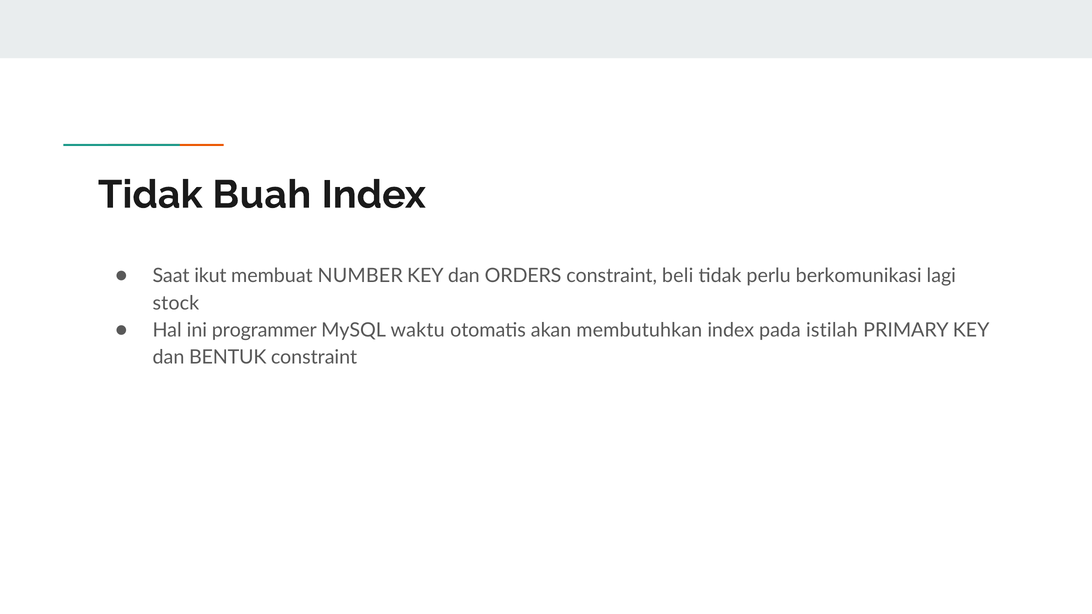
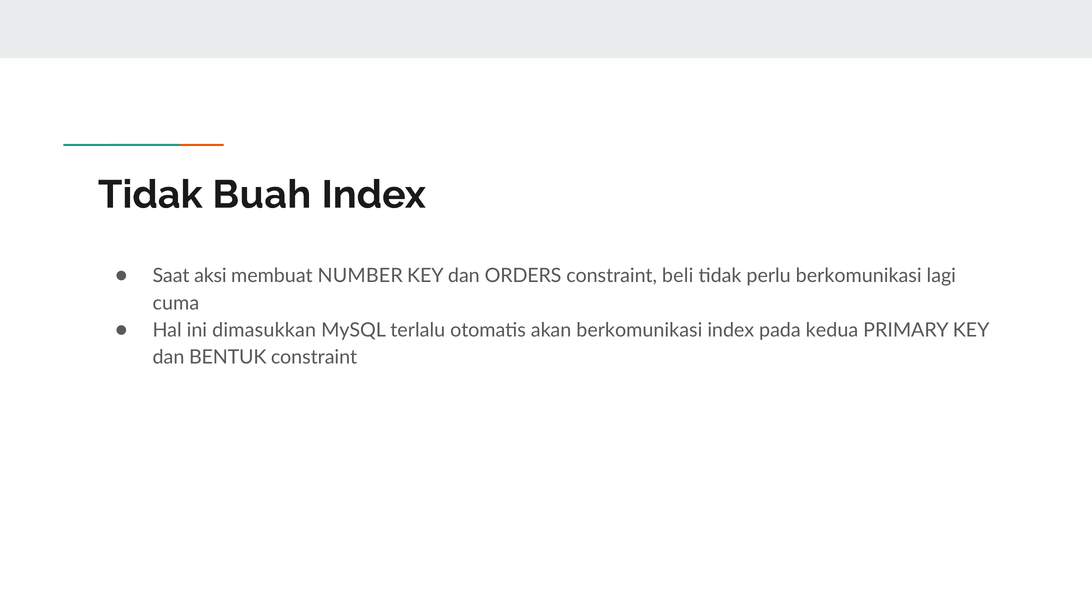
ikut: ikut -> aksi
stock: stock -> cuma
programmer: programmer -> dimasukkan
waktu: waktu -> terlalu
akan membutuhkan: membutuhkan -> berkomunikasi
istilah: istilah -> kedua
